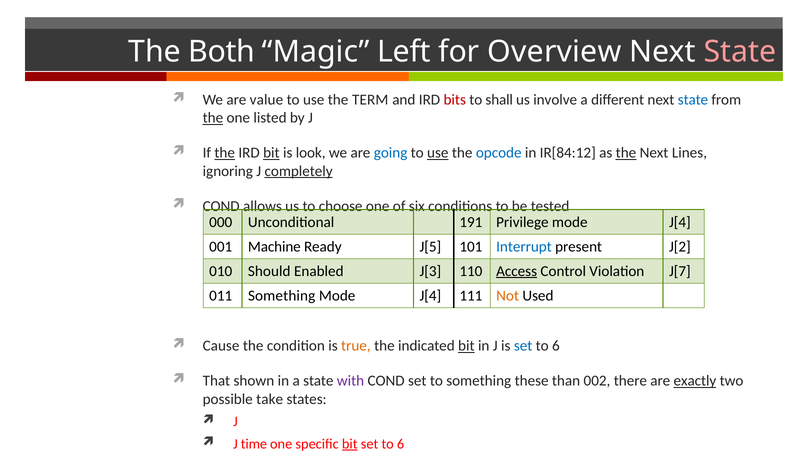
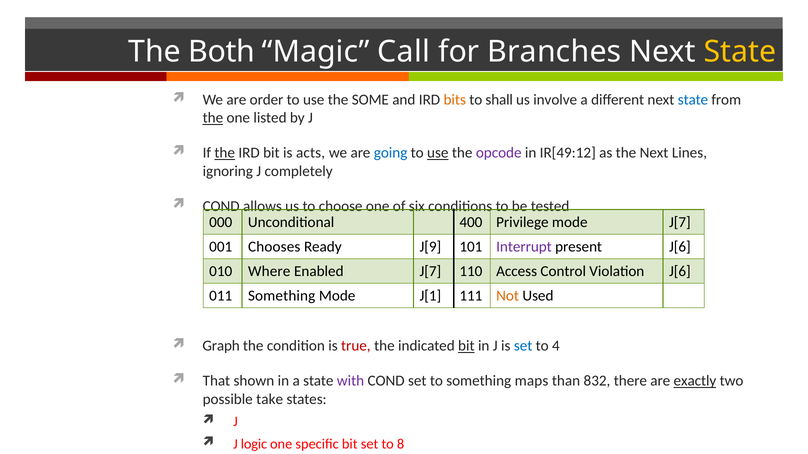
Left: Left -> Call
Overview: Overview -> Branches
State at (740, 52) colour: pink -> yellow
value: value -> order
TERM: TERM -> SOME
bits colour: red -> orange
bit at (271, 153) underline: present -> none
look: look -> acts
opcode colour: blue -> purple
IR[84:12: IR[84:12 -> IR[49:12
the at (626, 153) underline: present -> none
completely underline: present -> none
191: 191 -> 400
Privilege mode J[4: J[4 -> J[7
Machine: Machine -> Chooses
J[5: J[5 -> J[9
Interrupt colour: blue -> purple
present J[2: J[2 -> J[6
Should: Should -> Where
Enabled J[3: J[3 -> J[7
Access underline: present -> none
Violation J[7: J[7 -> J[6
J[4 at (430, 296): J[4 -> J[1
Cause: Cause -> Graph
true colour: orange -> red
6 at (556, 346): 6 -> 4
these: these -> maps
002: 002 -> 832
time: time -> logic
bit at (350, 444) underline: present -> none
6 at (401, 444): 6 -> 8
